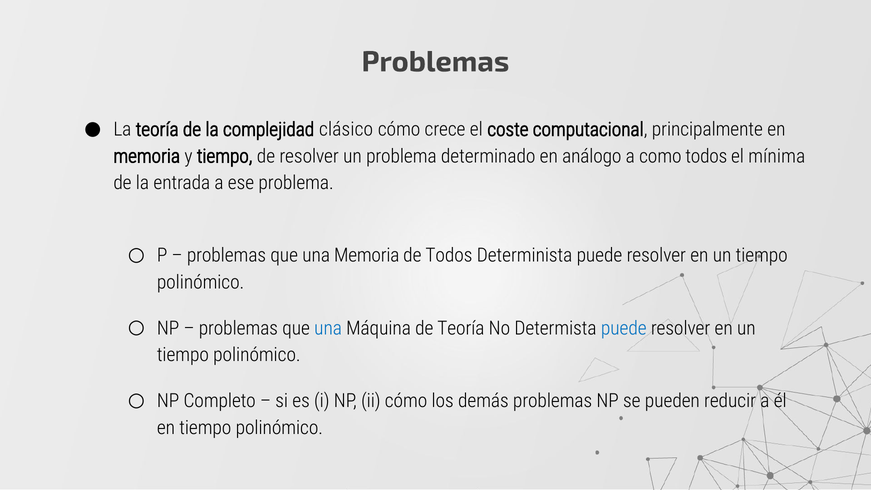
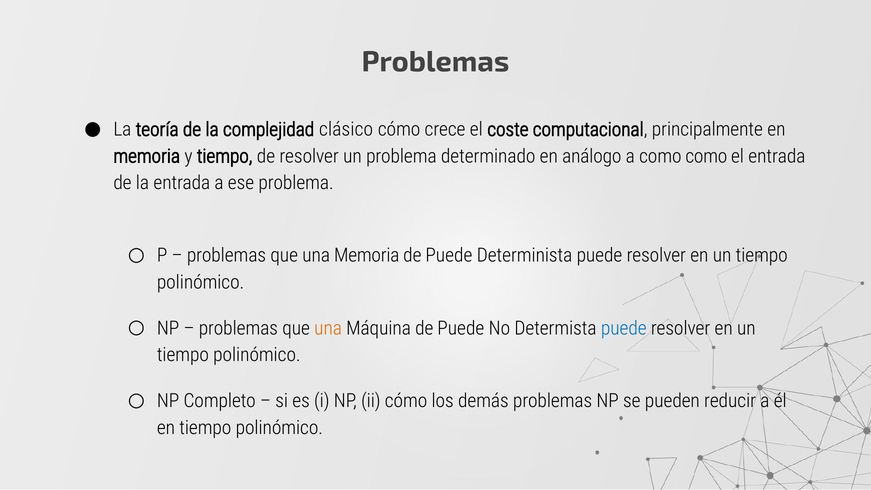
como todos: todos -> como
el mínima: mínima -> entrada
Todos at (449, 256): Todos -> Puede
una at (328, 328) colour: blue -> orange
Máquina de Teoría: Teoría -> Puede
